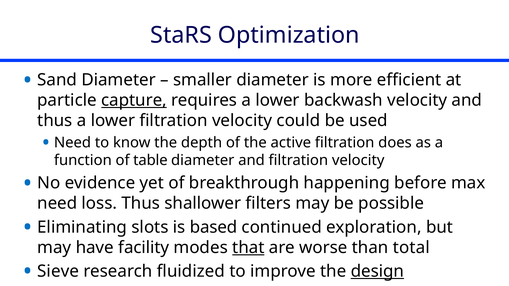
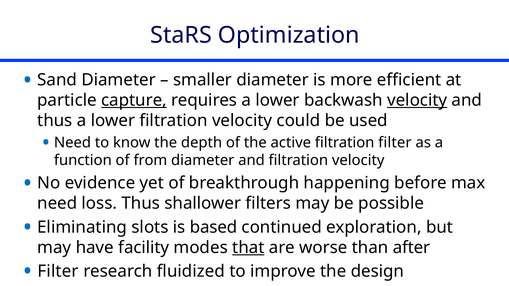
velocity at (417, 100) underline: none -> present
filtration does: does -> filter
table: table -> from
total: total -> after
Sieve at (58, 271): Sieve -> Filter
design underline: present -> none
